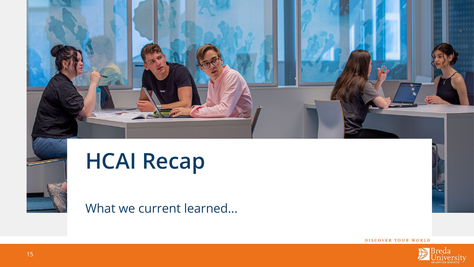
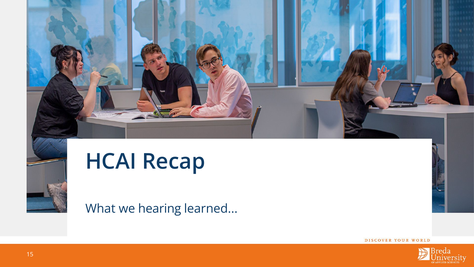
current: current -> hearing
